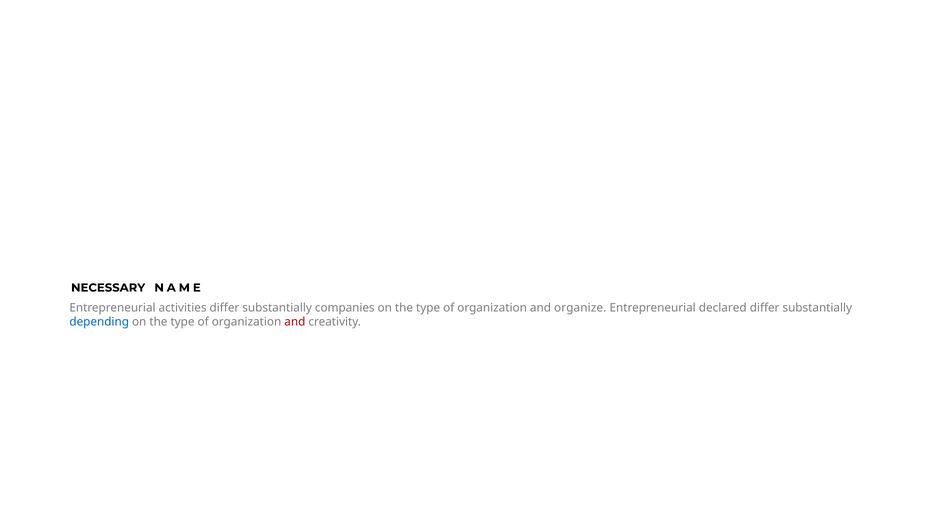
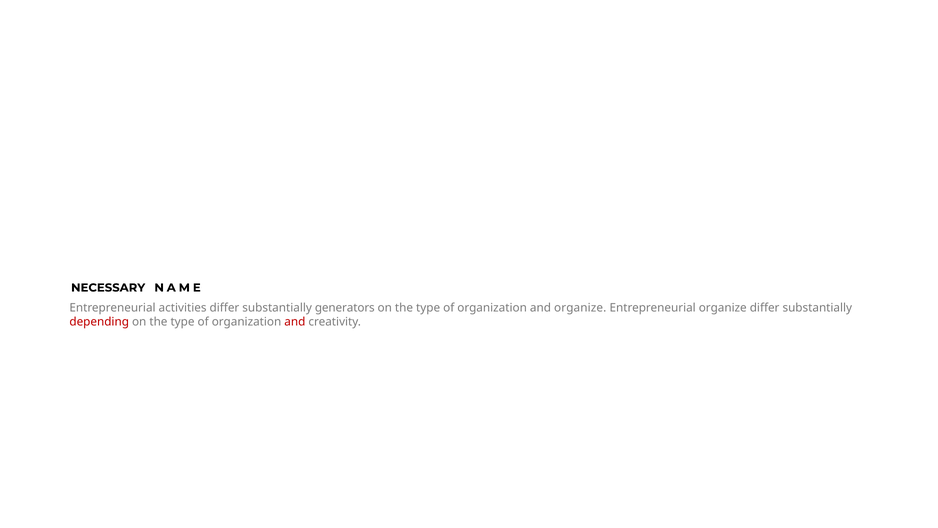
companies: companies -> generators
Entrepreneurial declared: declared -> organize
depending colour: blue -> red
